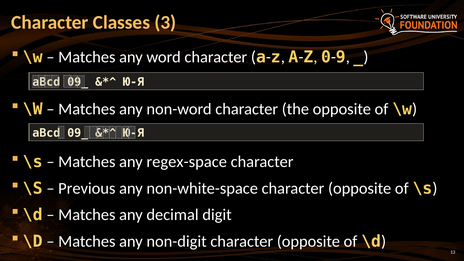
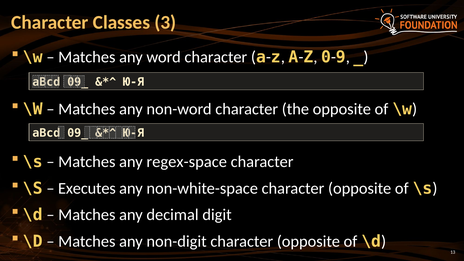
Previous: Previous -> Executes
